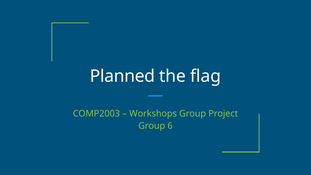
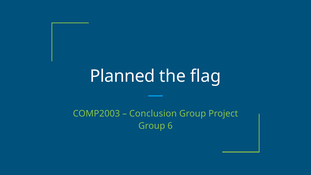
Workshops: Workshops -> Conclusion
